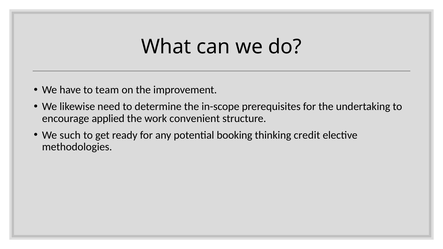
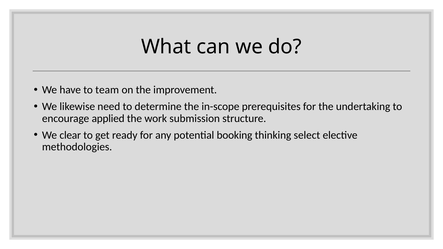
convenient: convenient -> submission
such: such -> clear
credit: credit -> select
